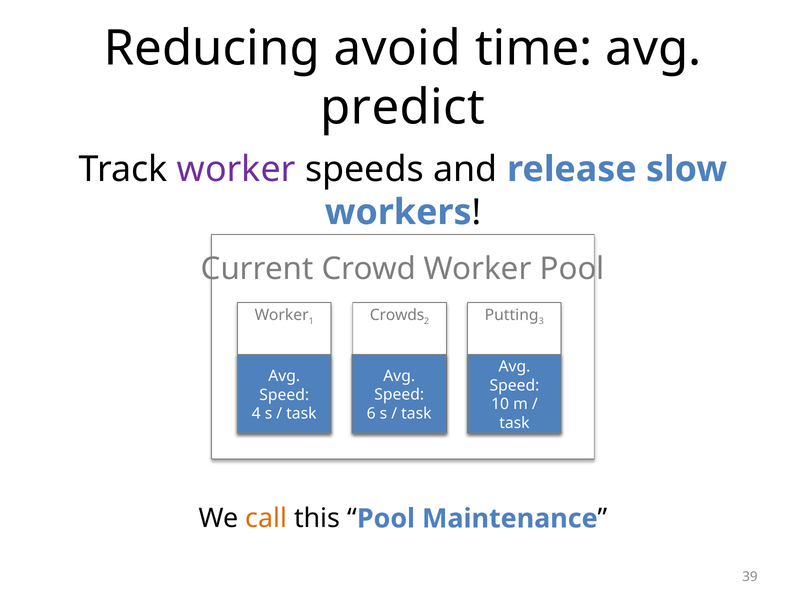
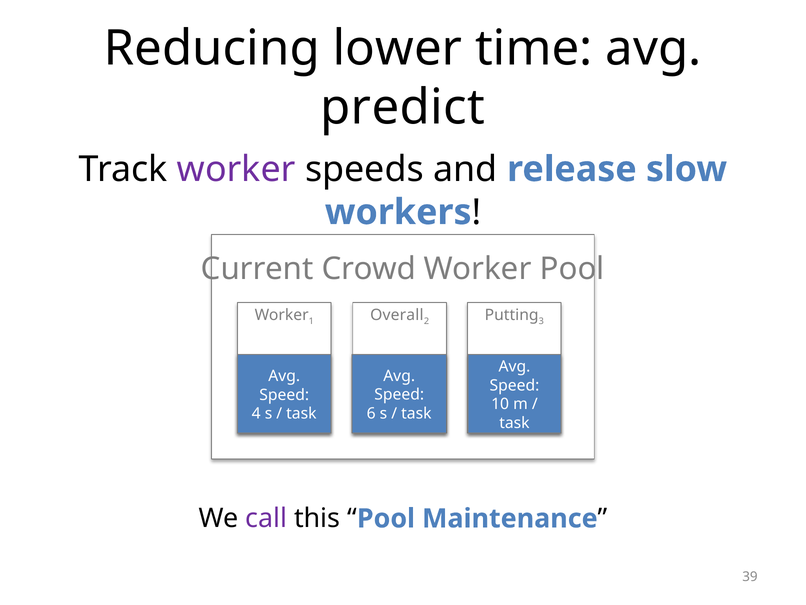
avoid: avoid -> lower
Crowds: Crowds -> Overall
call colour: orange -> purple
